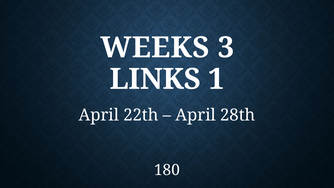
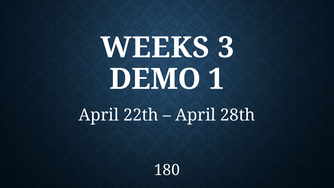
LINKS: LINKS -> DEMO
